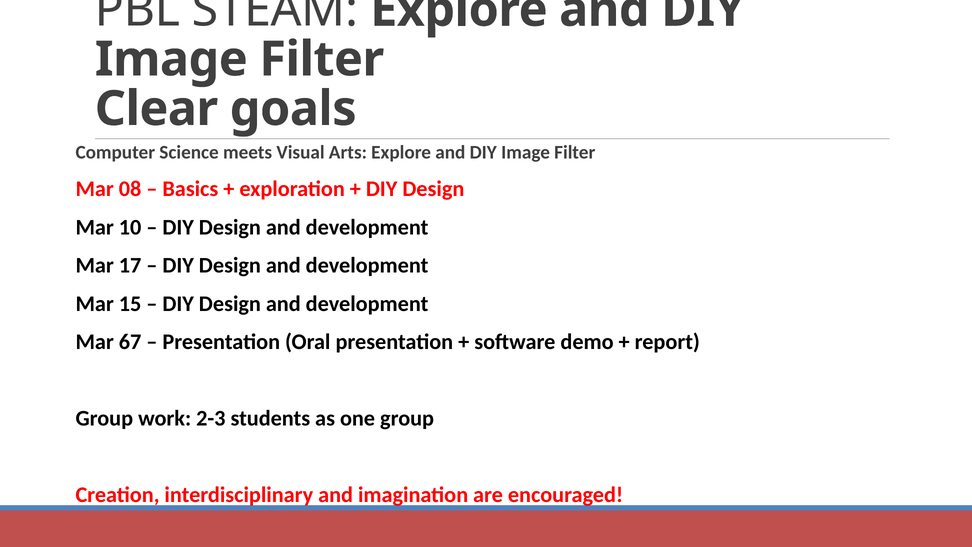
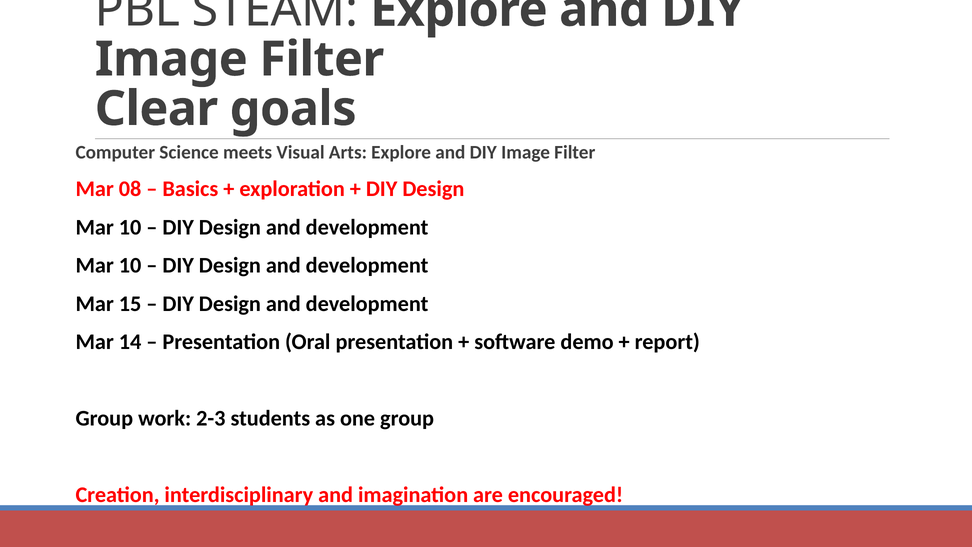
17 at (130, 265): 17 -> 10
67: 67 -> 14
